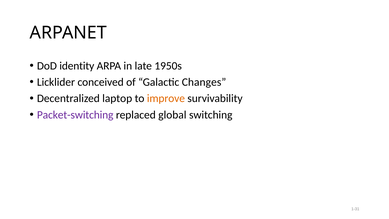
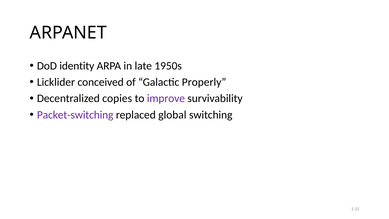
Changes: Changes -> Properly
laptop: laptop -> copies
improve colour: orange -> purple
